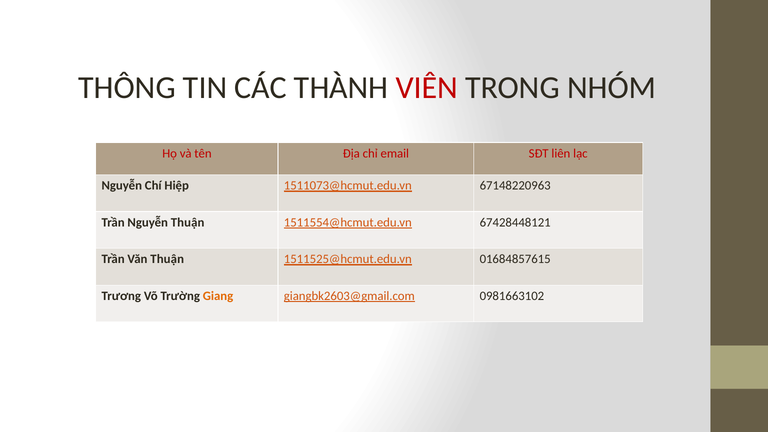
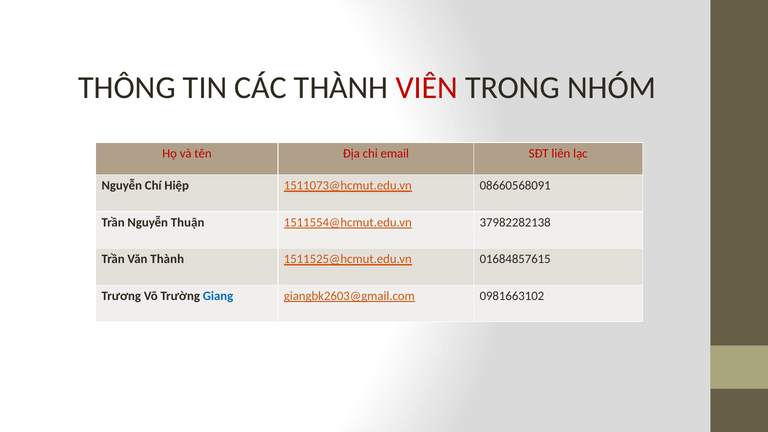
67148220963: 67148220963 -> 08660568091
67428448121: 67428448121 -> 37982282138
Văn Thuận: Thuận -> Thành
Giang colour: orange -> blue
